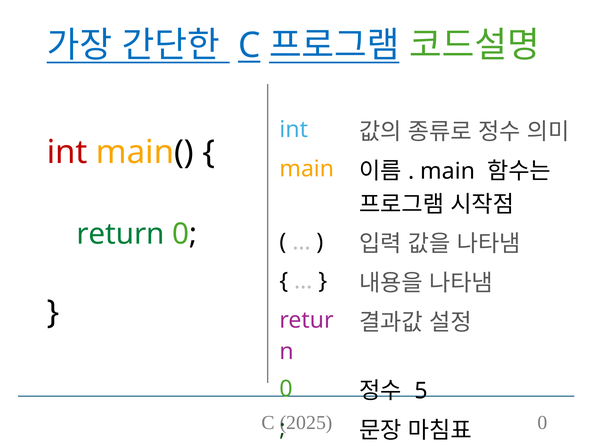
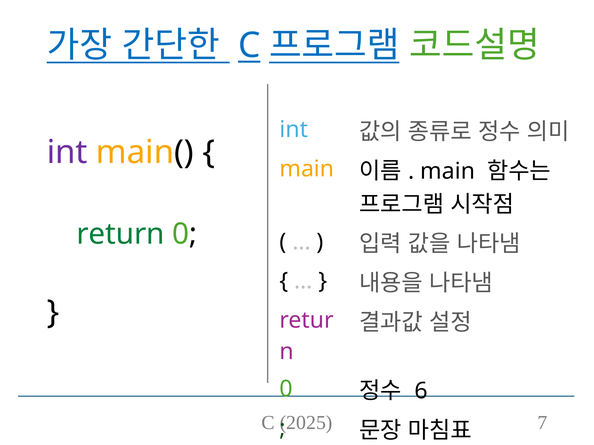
int at (67, 153) colour: red -> purple
5: 5 -> 6
0 at (542, 423): 0 -> 7
